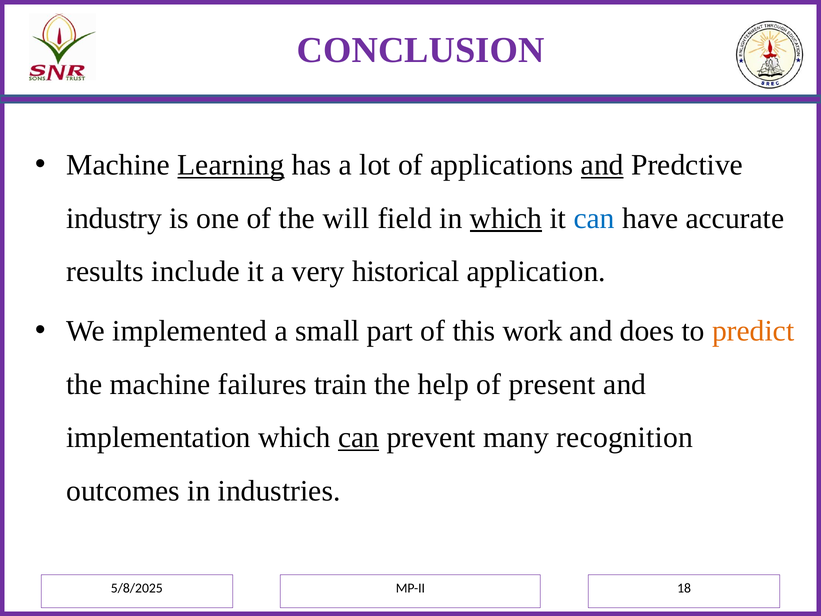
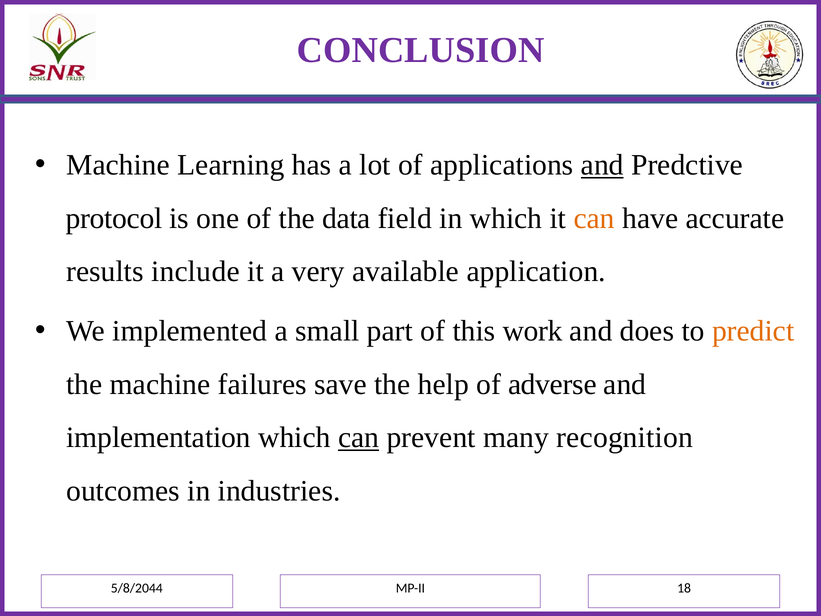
Learning underline: present -> none
industry: industry -> protocol
will: will -> data
which at (506, 218) underline: present -> none
can at (594, 218) colour: blue -> orange
historical: historical -> available
train: train -> save
present: present -> adverse
5/8/2025: 5/8/2025 -> 5/8/2044
